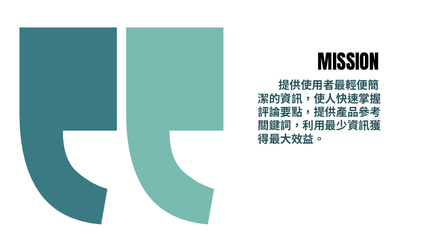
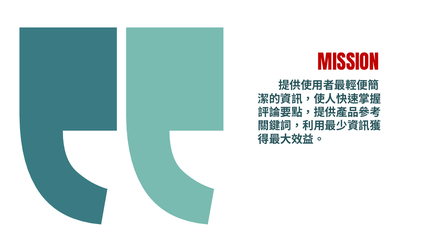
MISSION colour: black -> red
